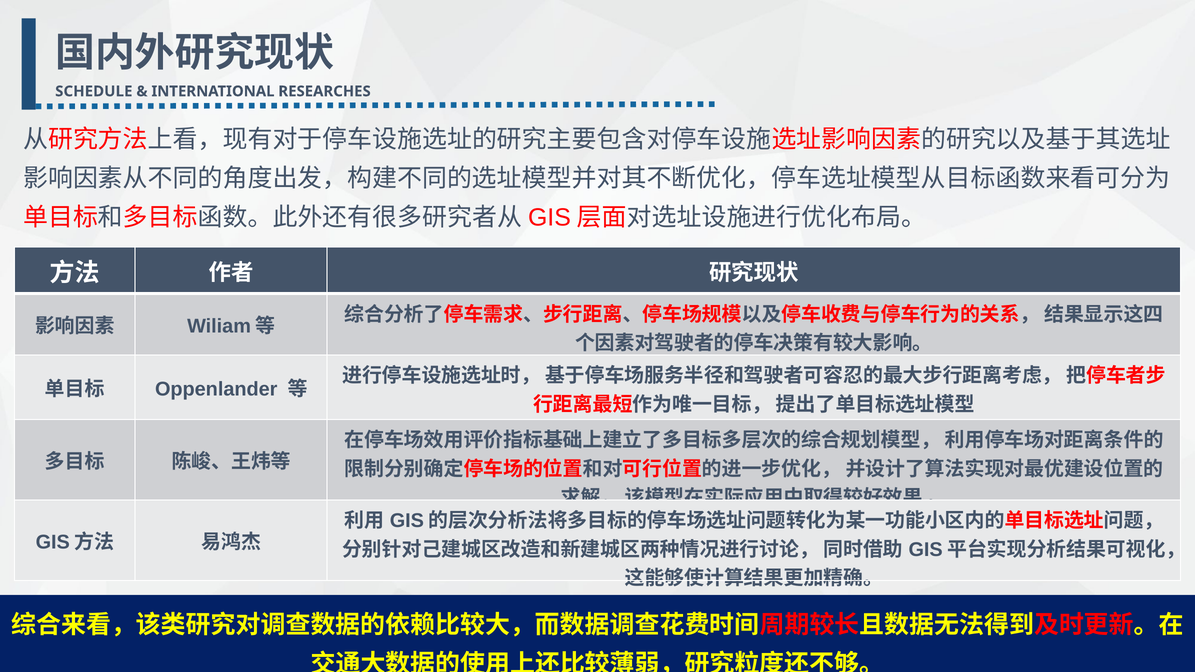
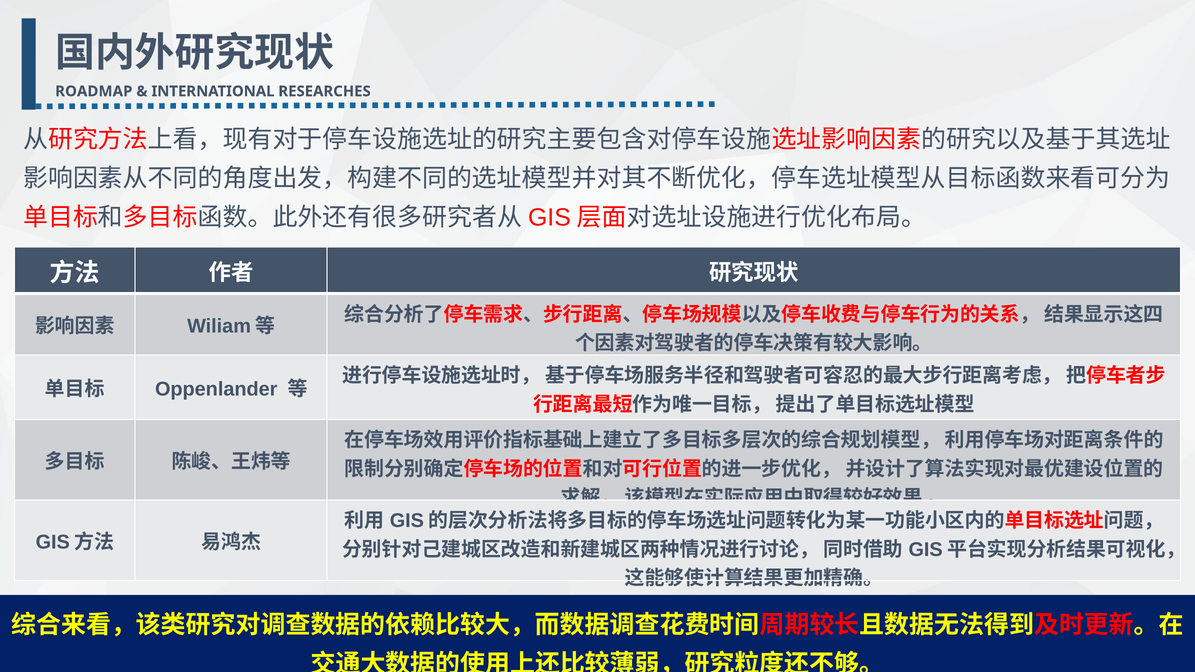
SCHEDULE: SCHEDULE -> ROADMAP
